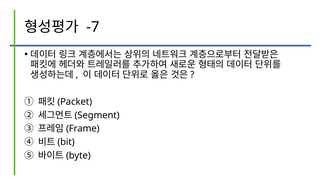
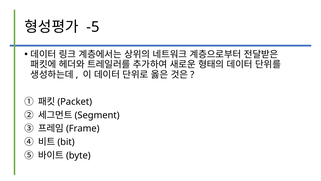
-7: -7 -> -5
